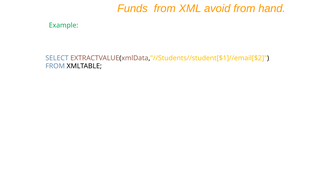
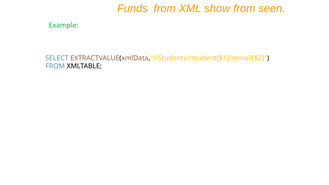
avoid: avoid -> show
hand: hand -> seen
